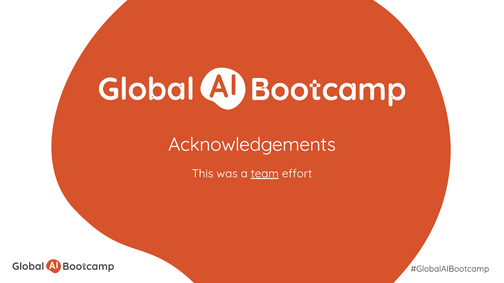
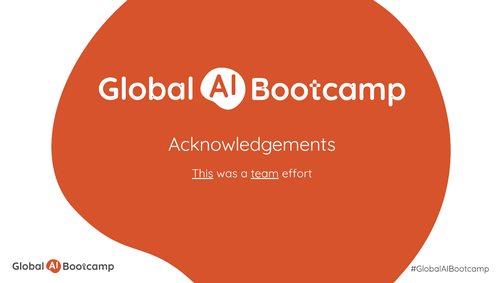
This underline: none -> present
